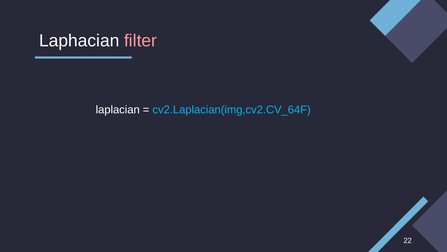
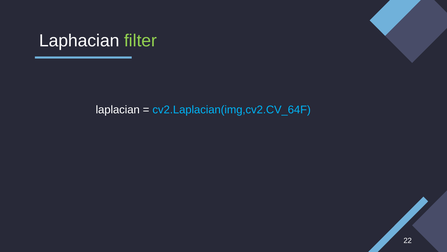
filter colour: pink -> light green
